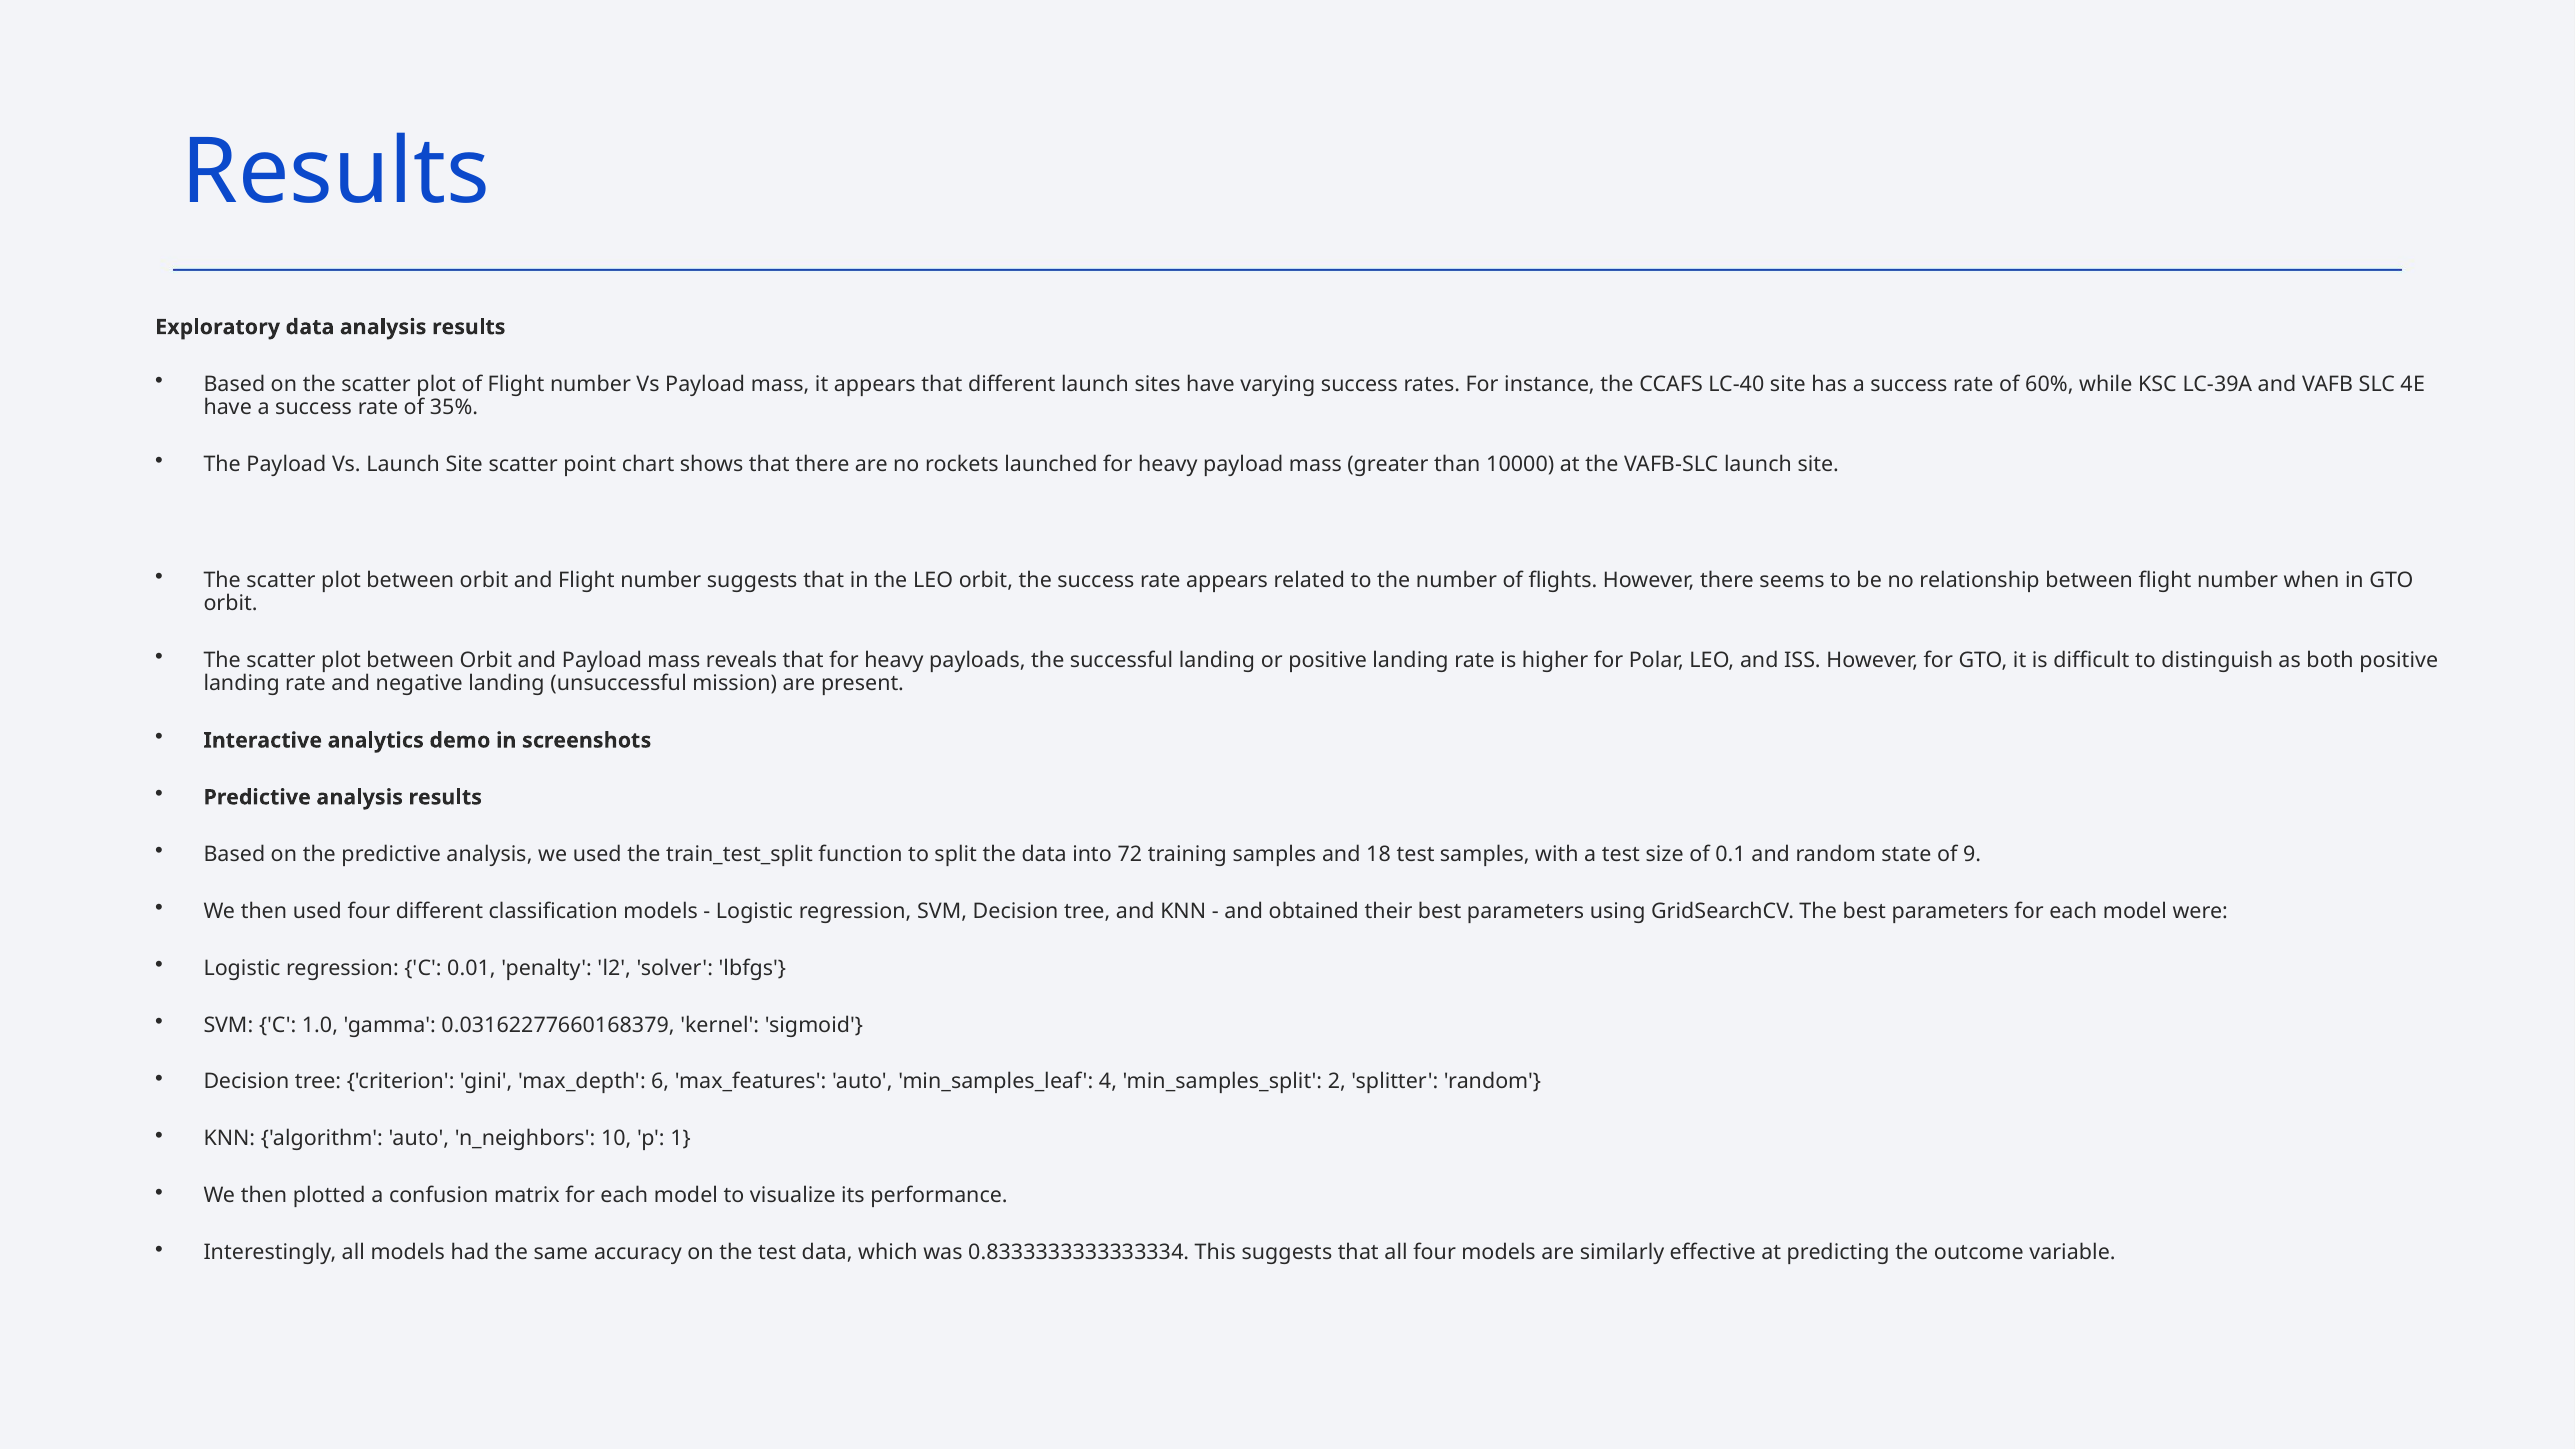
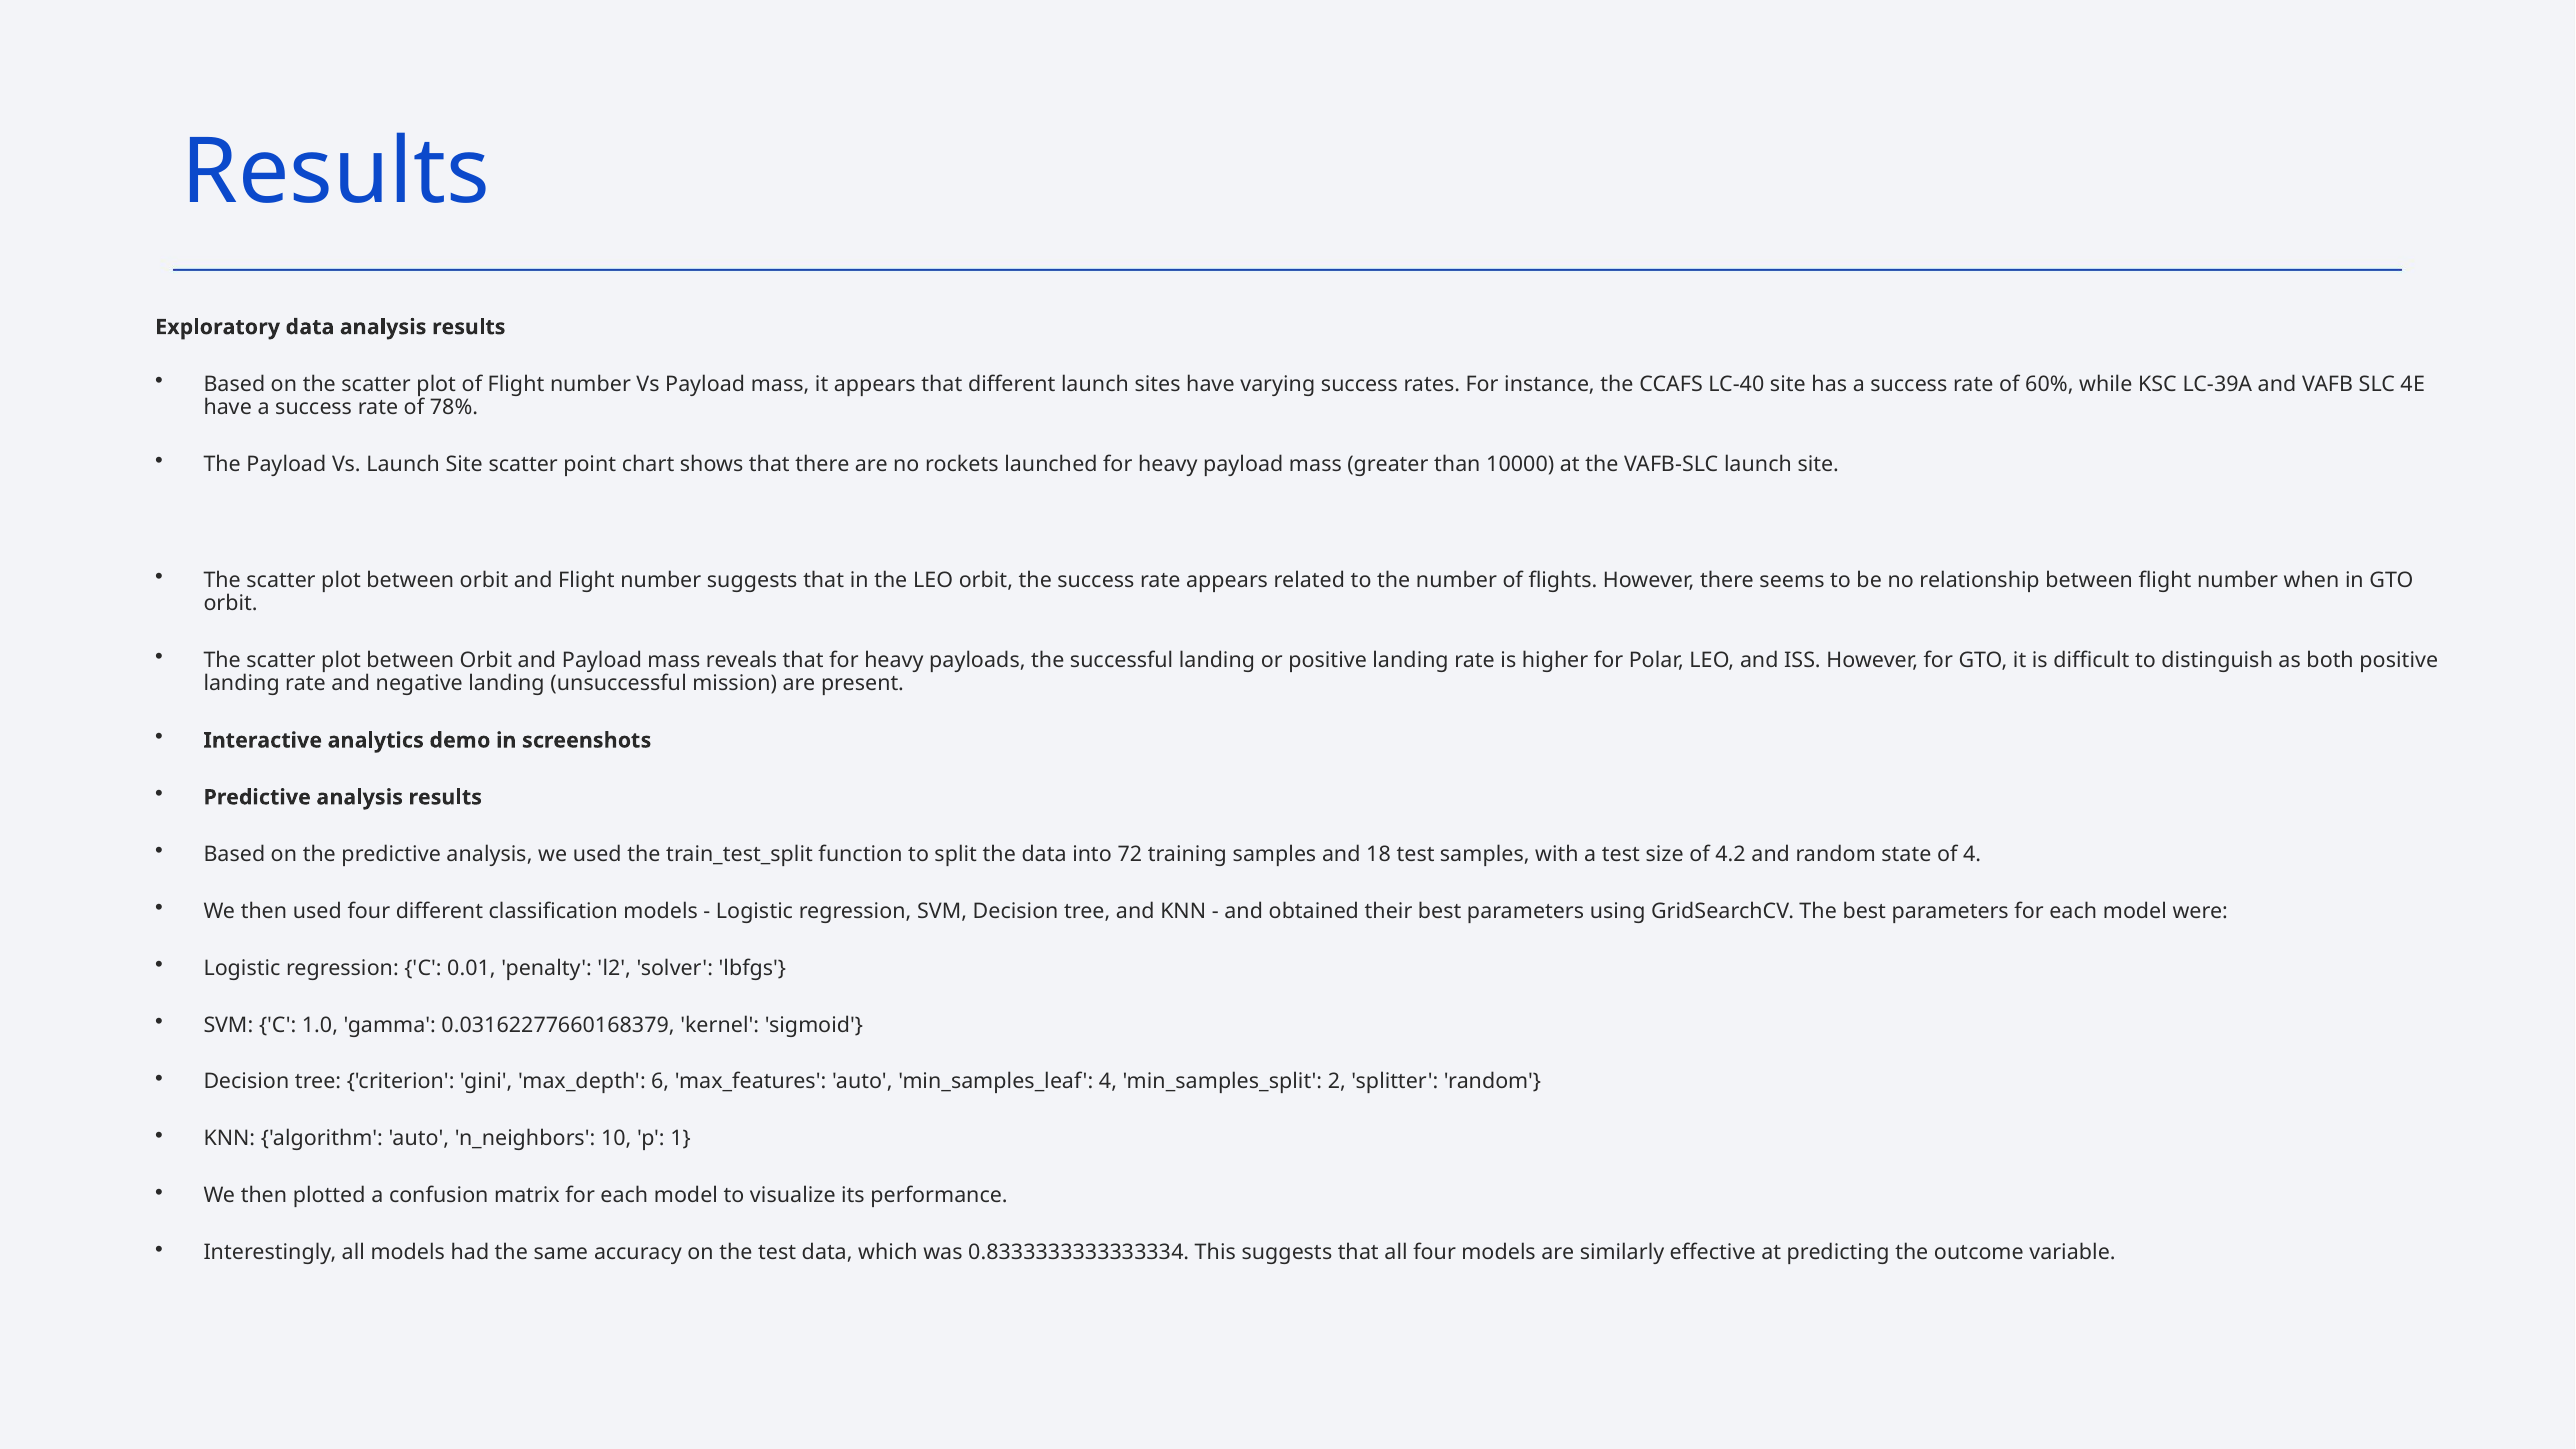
35%: 35% -> 78%
0.1: 0.1 -> 4.2
of 9: 9 -> 4
